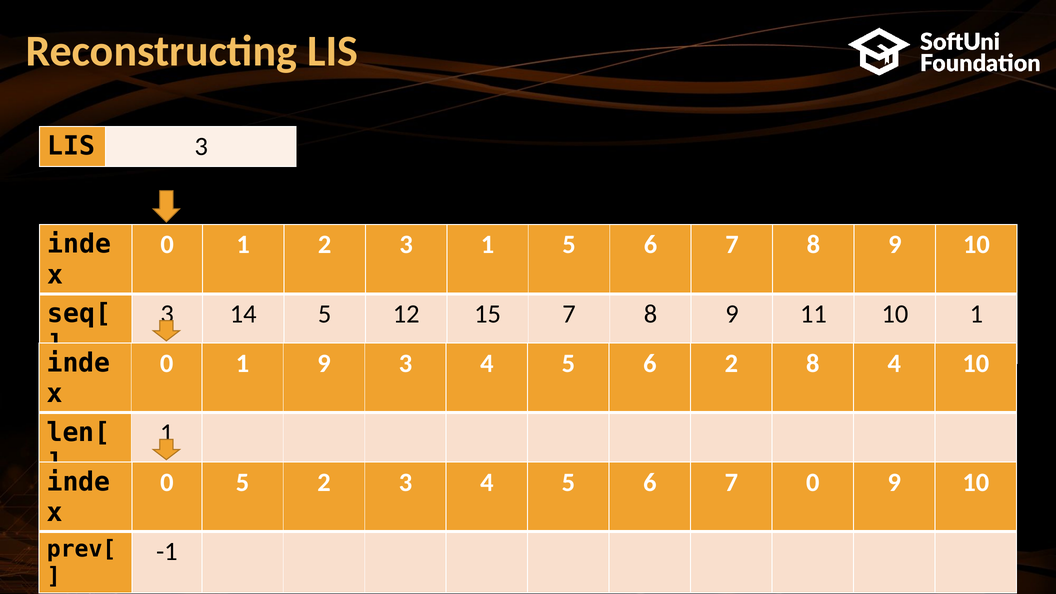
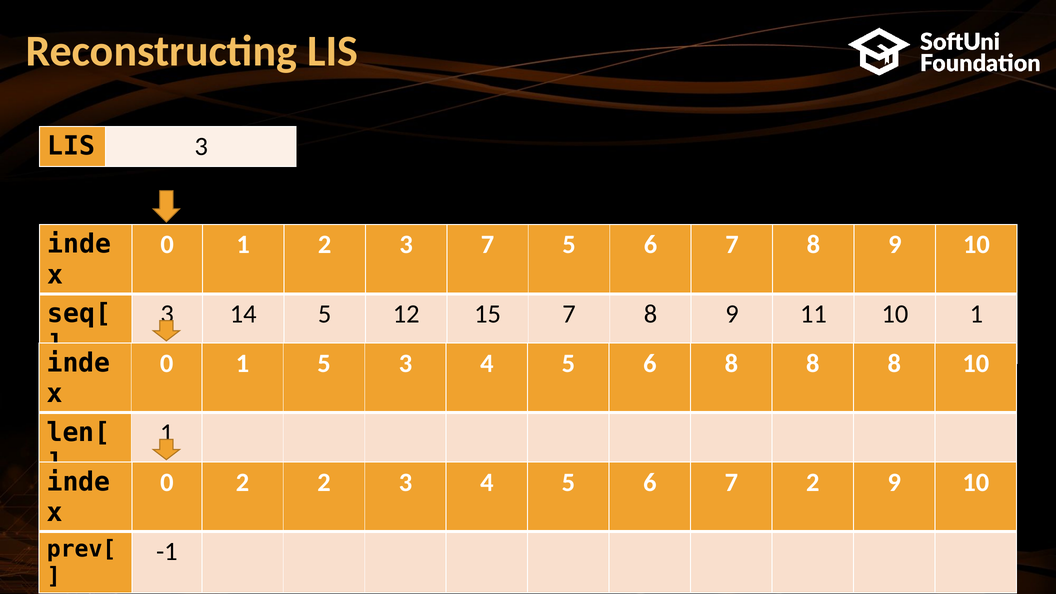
3 1: 1 -> 7
1 9: 9 -> 5
6 2: 2 -> 8
4 at (894, 364): 4 -> 8
0 5: 5 -> 2
7 0: 0 -> 2
